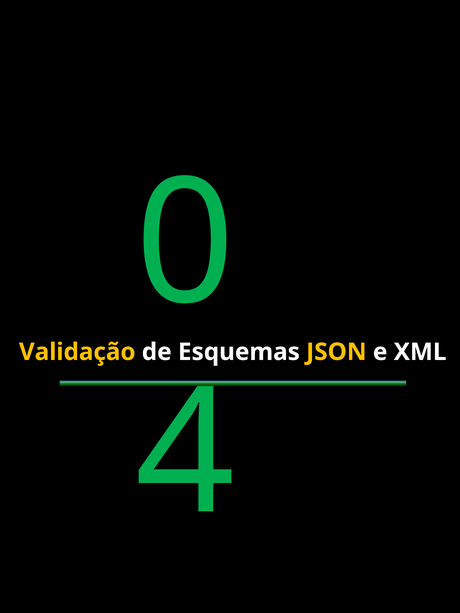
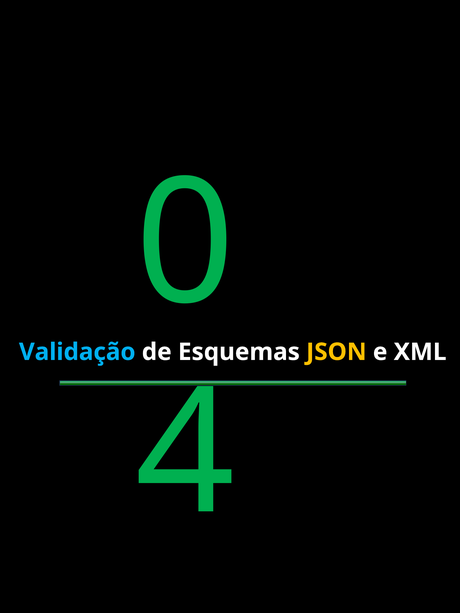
Validação colour: yellow -> light blue
